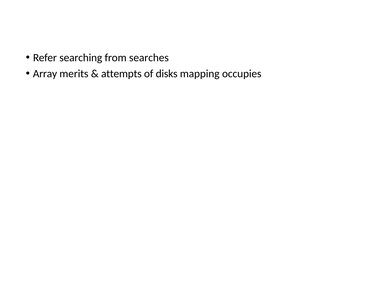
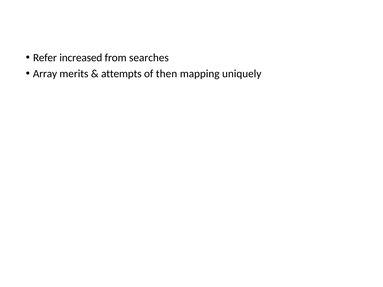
searching: searching -> increased
disks: disks -> then
occupies: occupies -> uniquely
